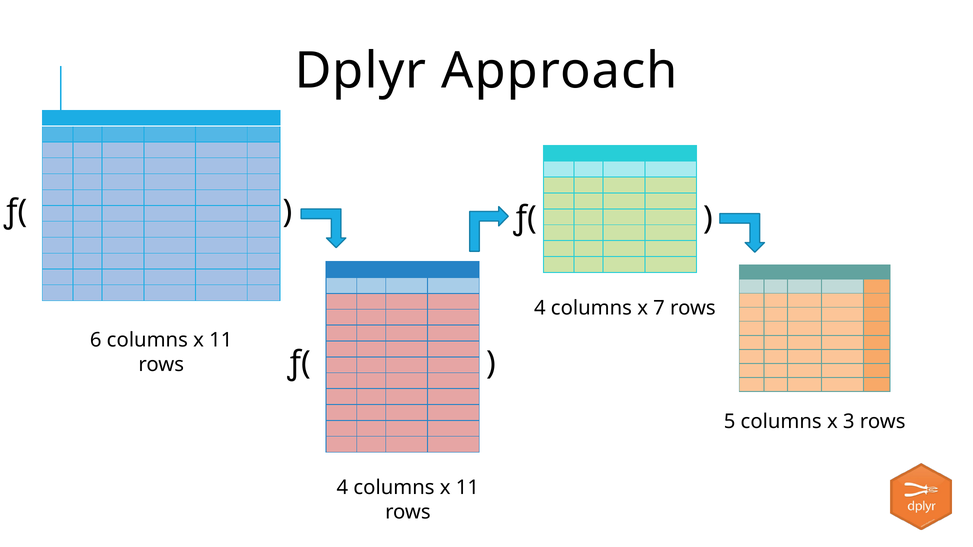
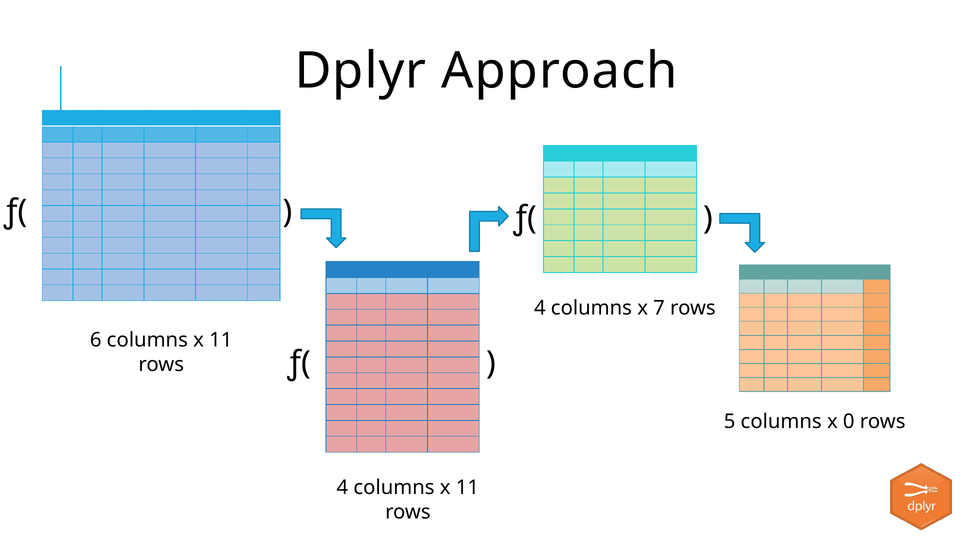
3: 3 -> 0
